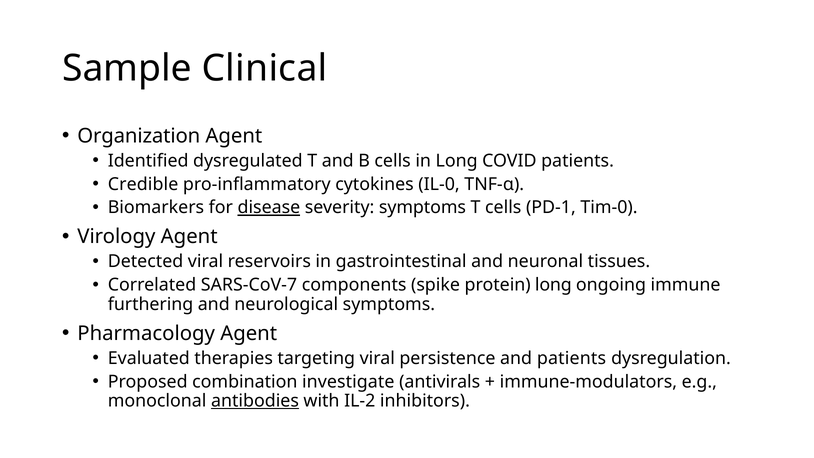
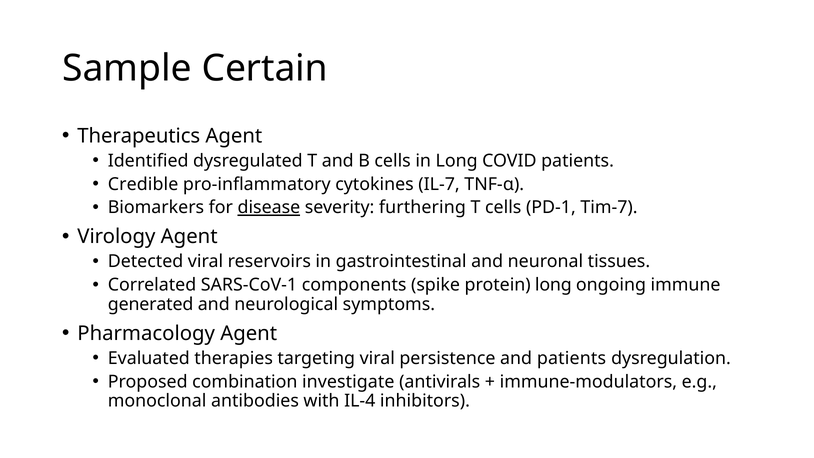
Clinical: Clinical -> Certain
Organization: Organization -> Therapeutics
IL-0: IL-0 -> IL-7
severity symptoms: symptoms -> furthering
Tim-0: Tim-0 -> Tim-7
SARS-CoV-7: SARS-CoV-7 -> SARS-CoV-1
furthering: furthering -> generated
antibodies underline: present -> none
IL-2: IL-2 -> IL-4
